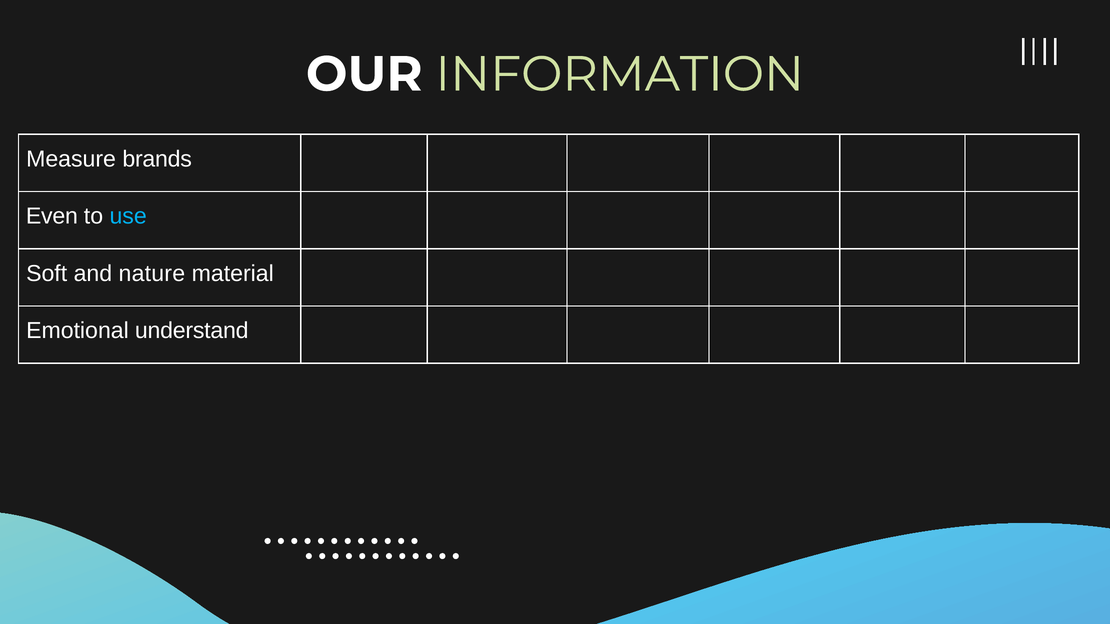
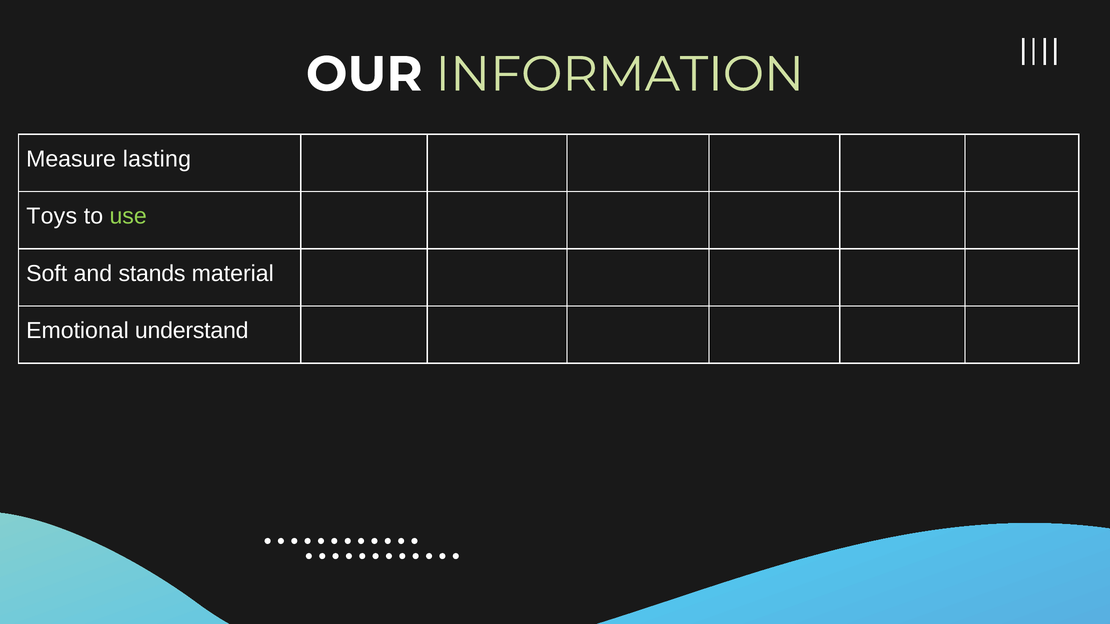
brands: brands -> lasting
Even: Even -> Toys
use colour: light blue -> light green
nature: nature -> stands
